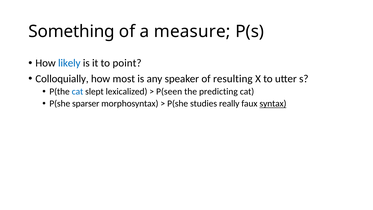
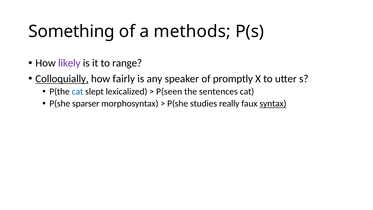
measure: measure -> methods
likely colour: blue -> purple
point: point -> range
Colloquially underline: none -> present
most: most -> fairly
resulting: resulting -> promptly
predicting: predicting -> sentences
